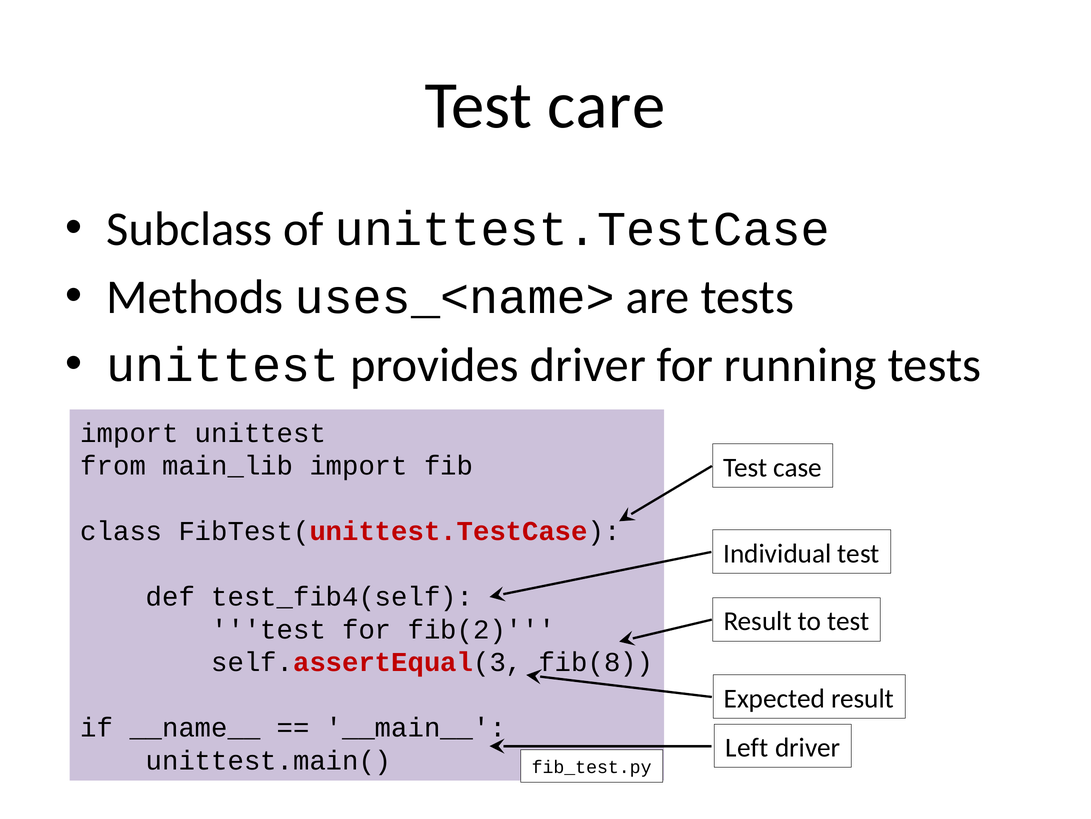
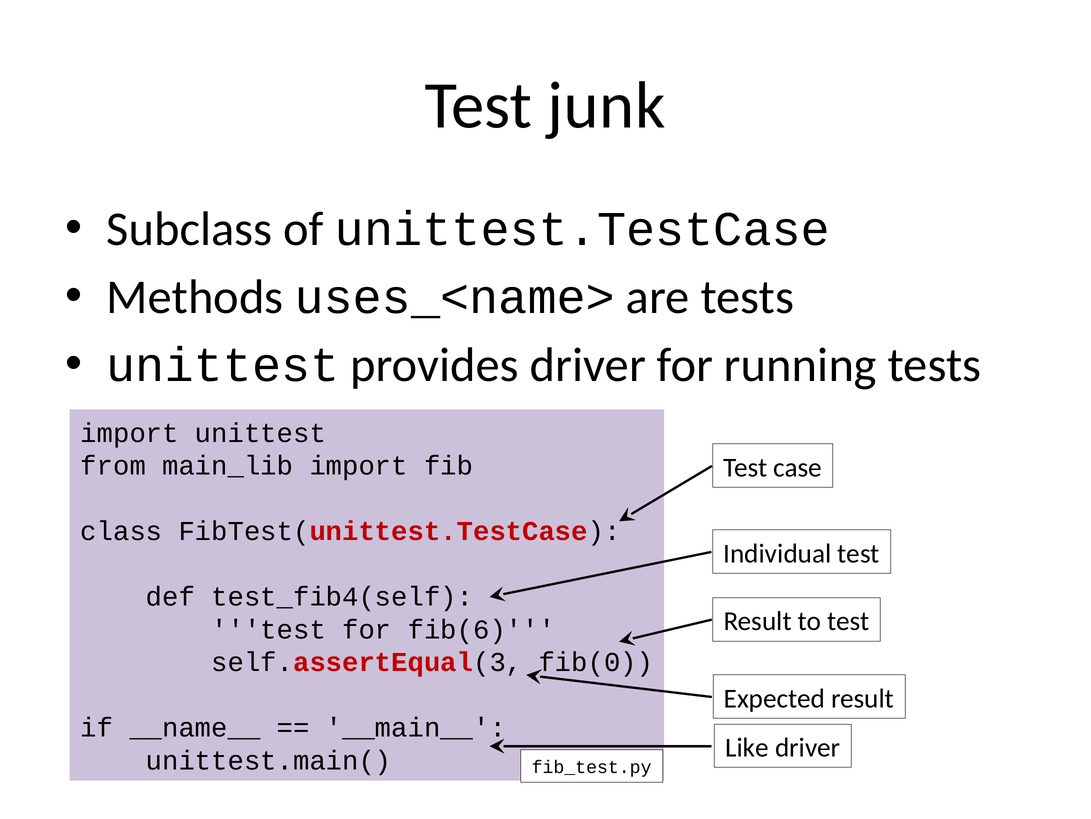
care: care -> junk
fib(2: fib(2 -> fib(6
fib(8: fib(8 -> fib(0
Left: Left -> Like
